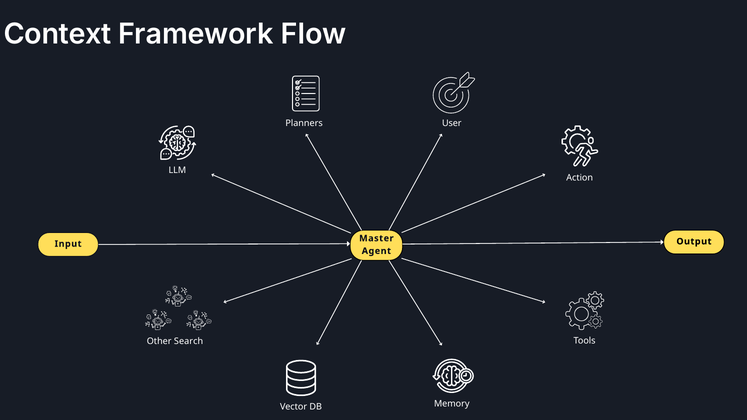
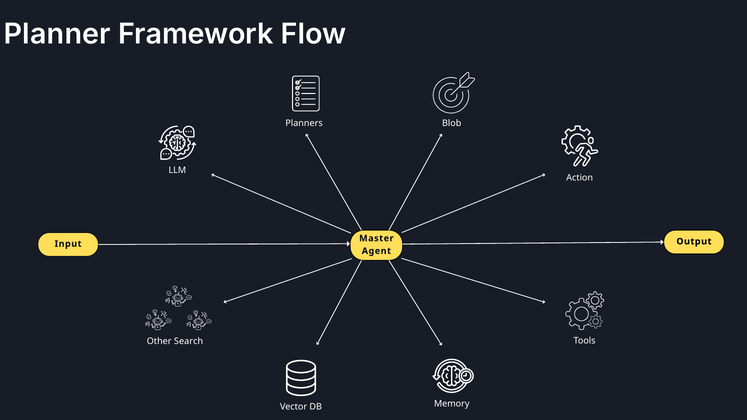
Context: Context -> Planner
User: User -> Blob
